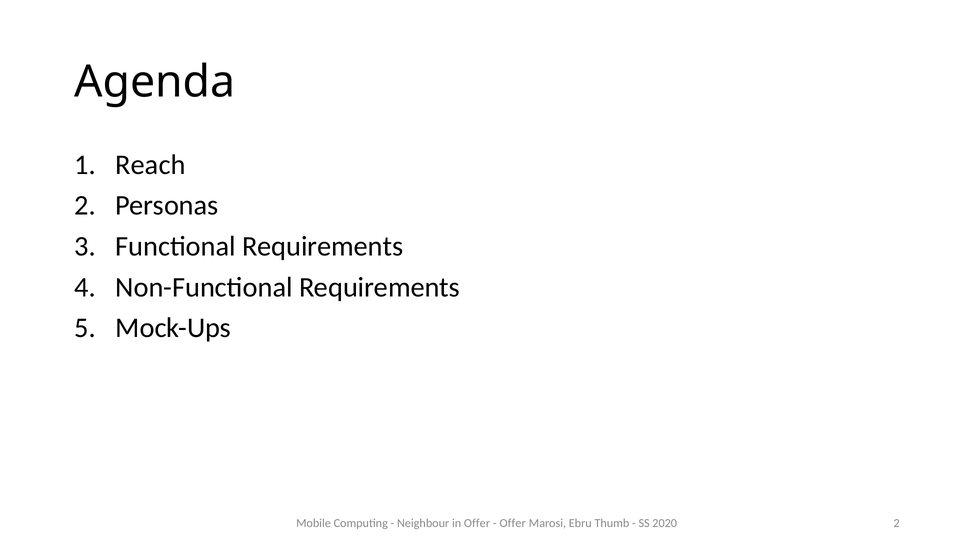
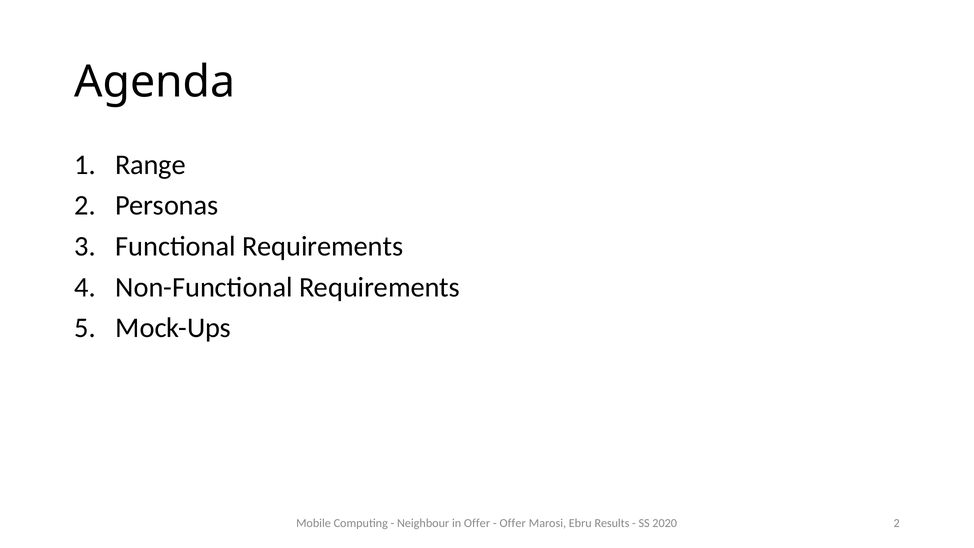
Reach: Reach -> Range
Thumb: Thumb -> Results
